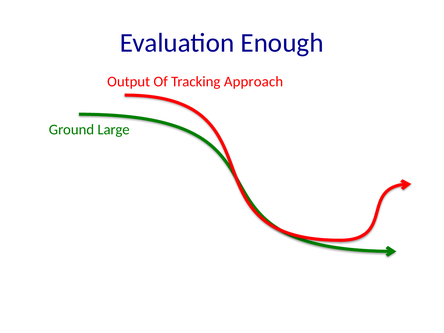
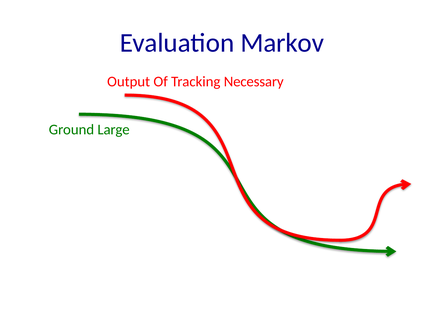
Enough: Enough -> Markov
Approach: Approach -> Necessary
